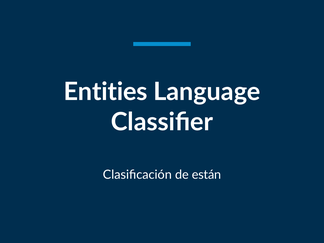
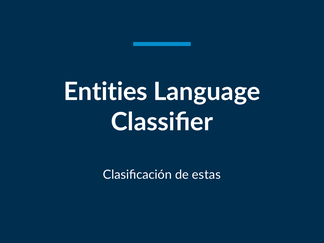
están: están -> estas
